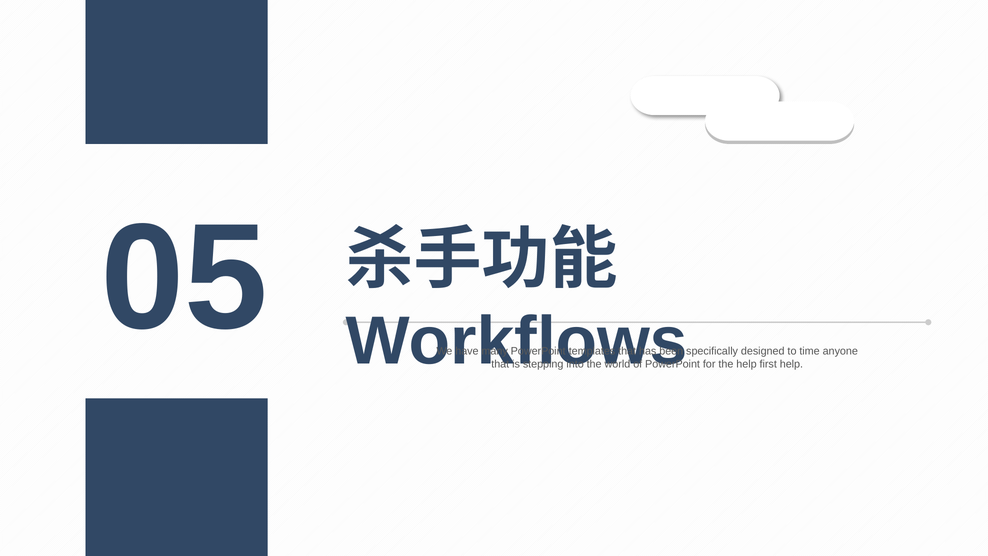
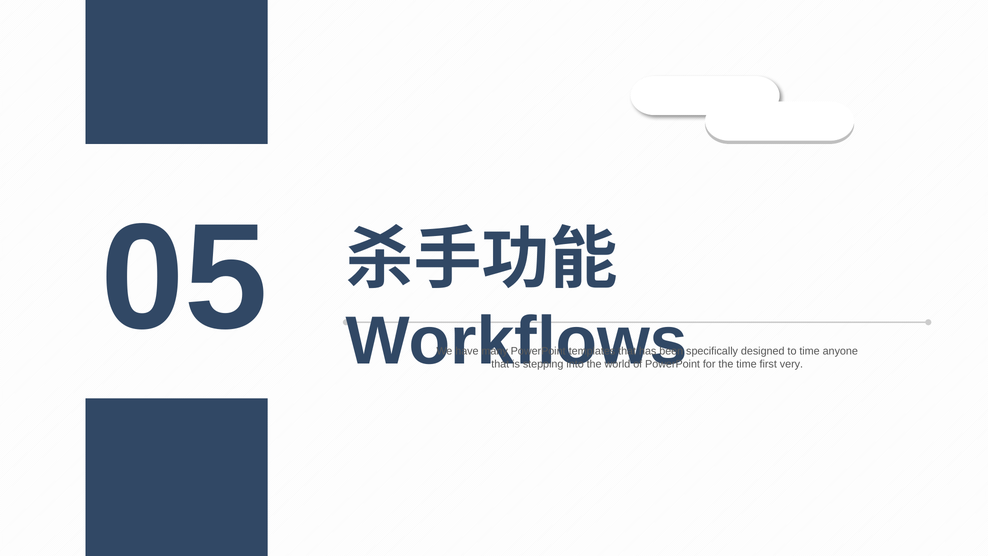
the help: help -> time
first help: help -> very
